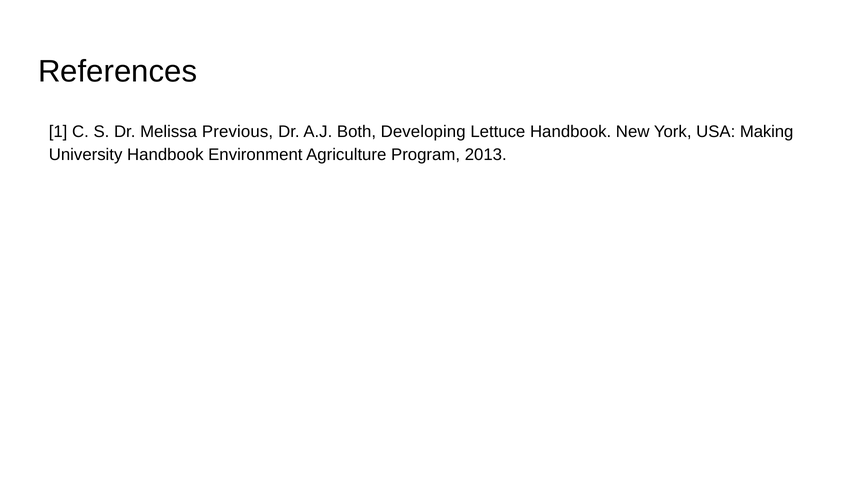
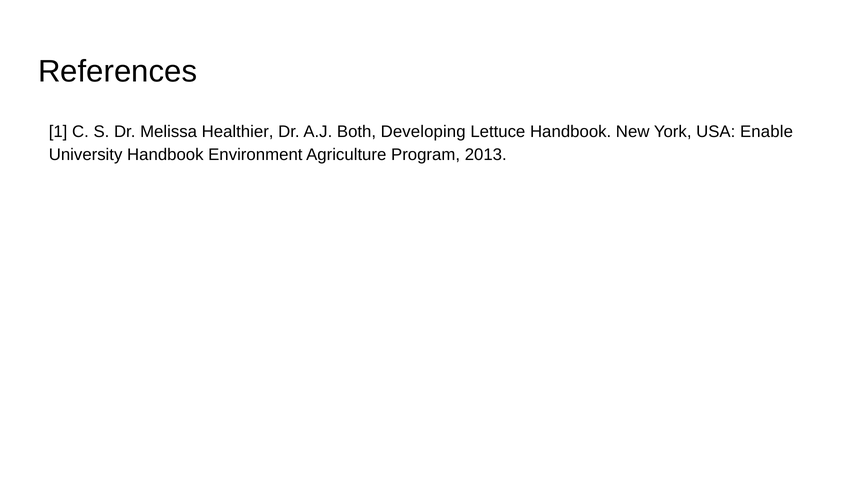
Previous: Previous -> Healthier
Making: Making -> Enable
